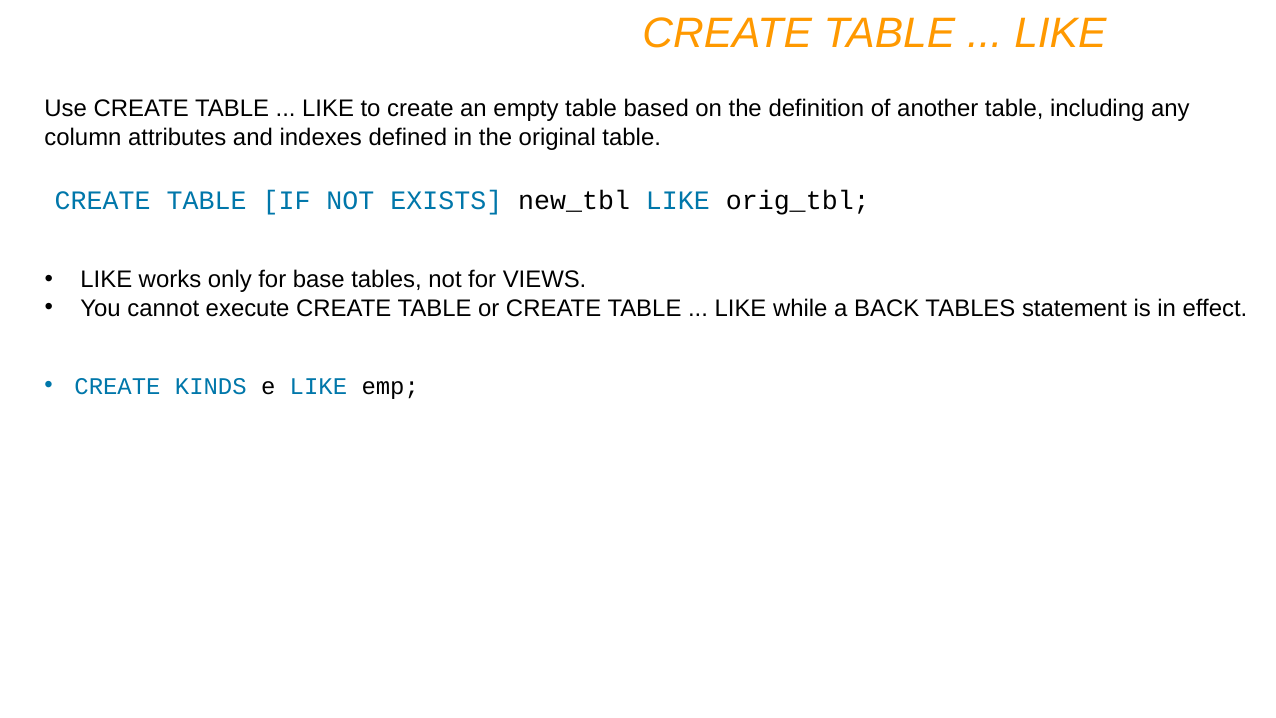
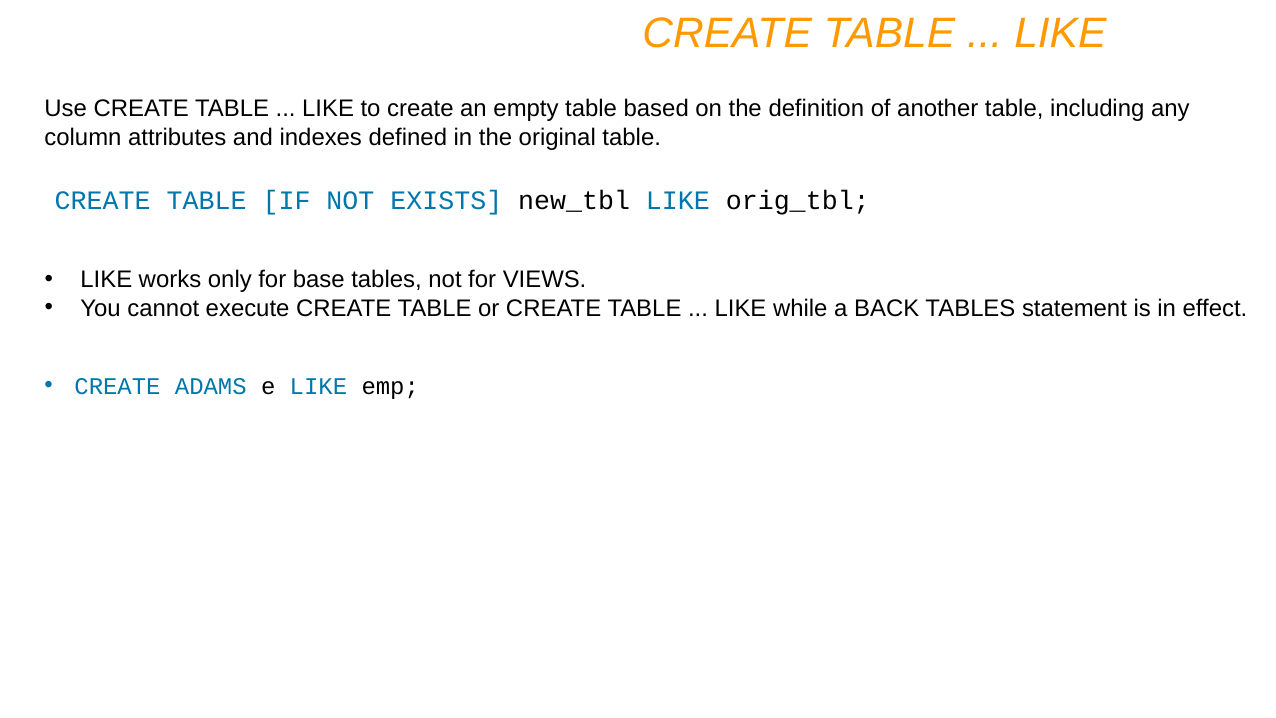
KINDS: KINDS -> ADAMS
